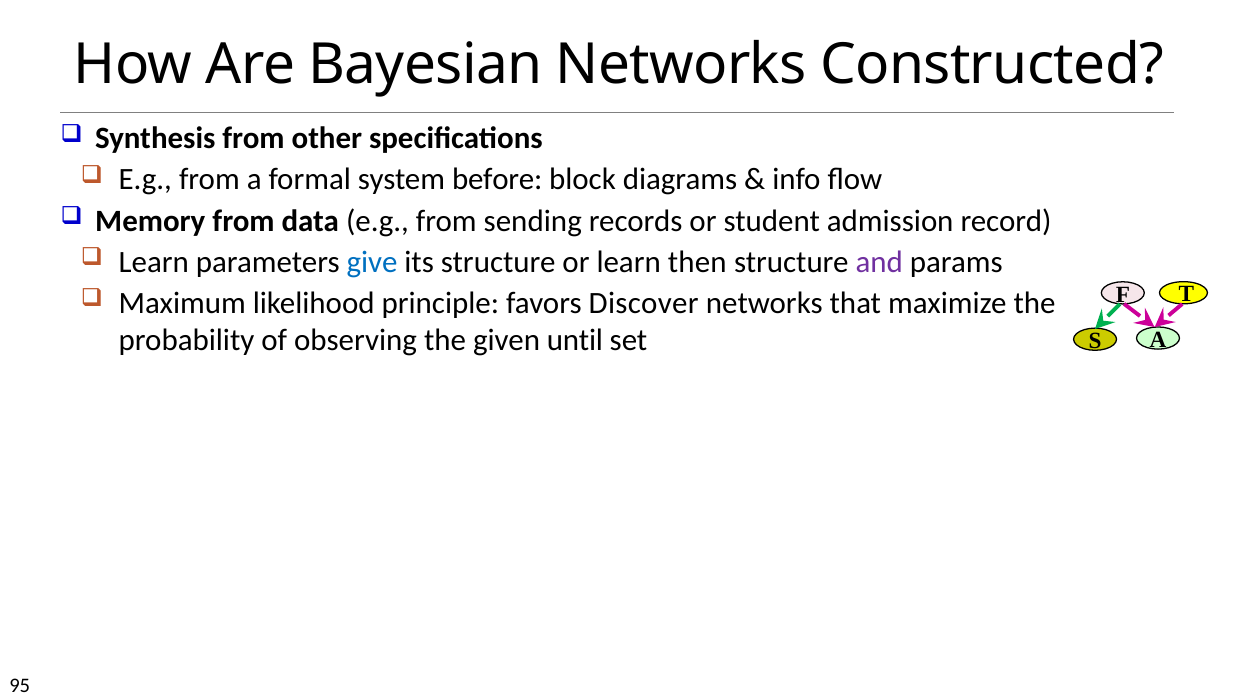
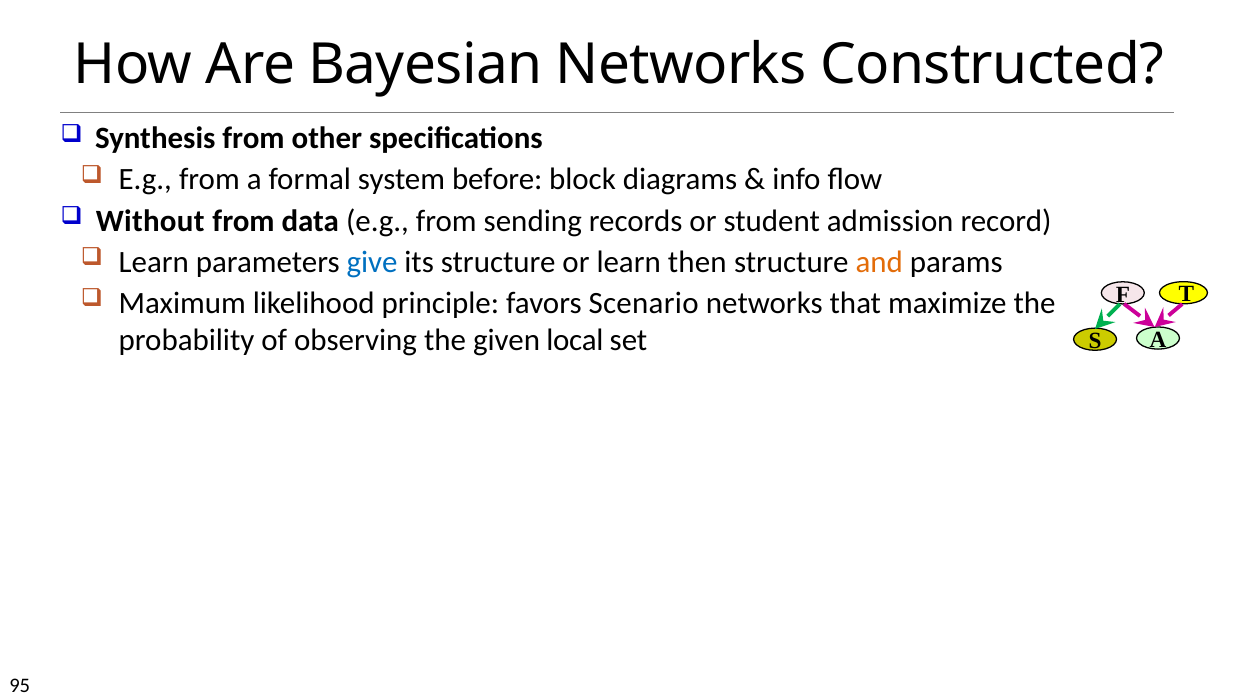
Memory: Memory -> Without
and colour: purple -> orange
Discover: Discover -> Scenario
until: until -> local
